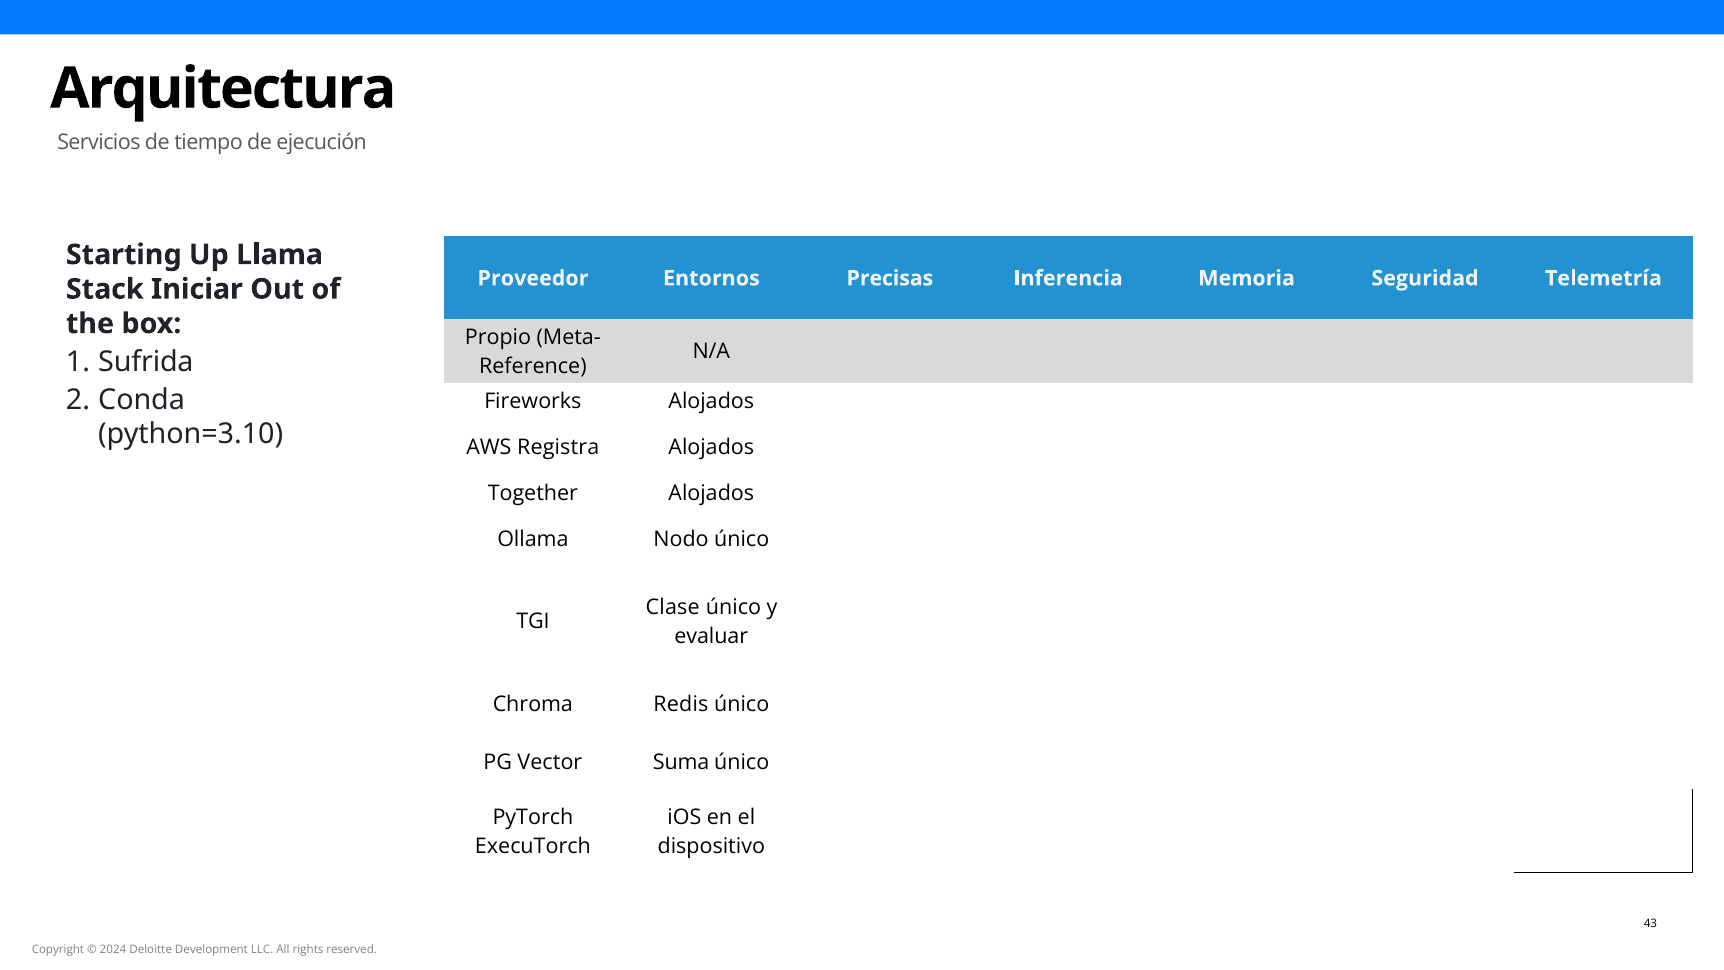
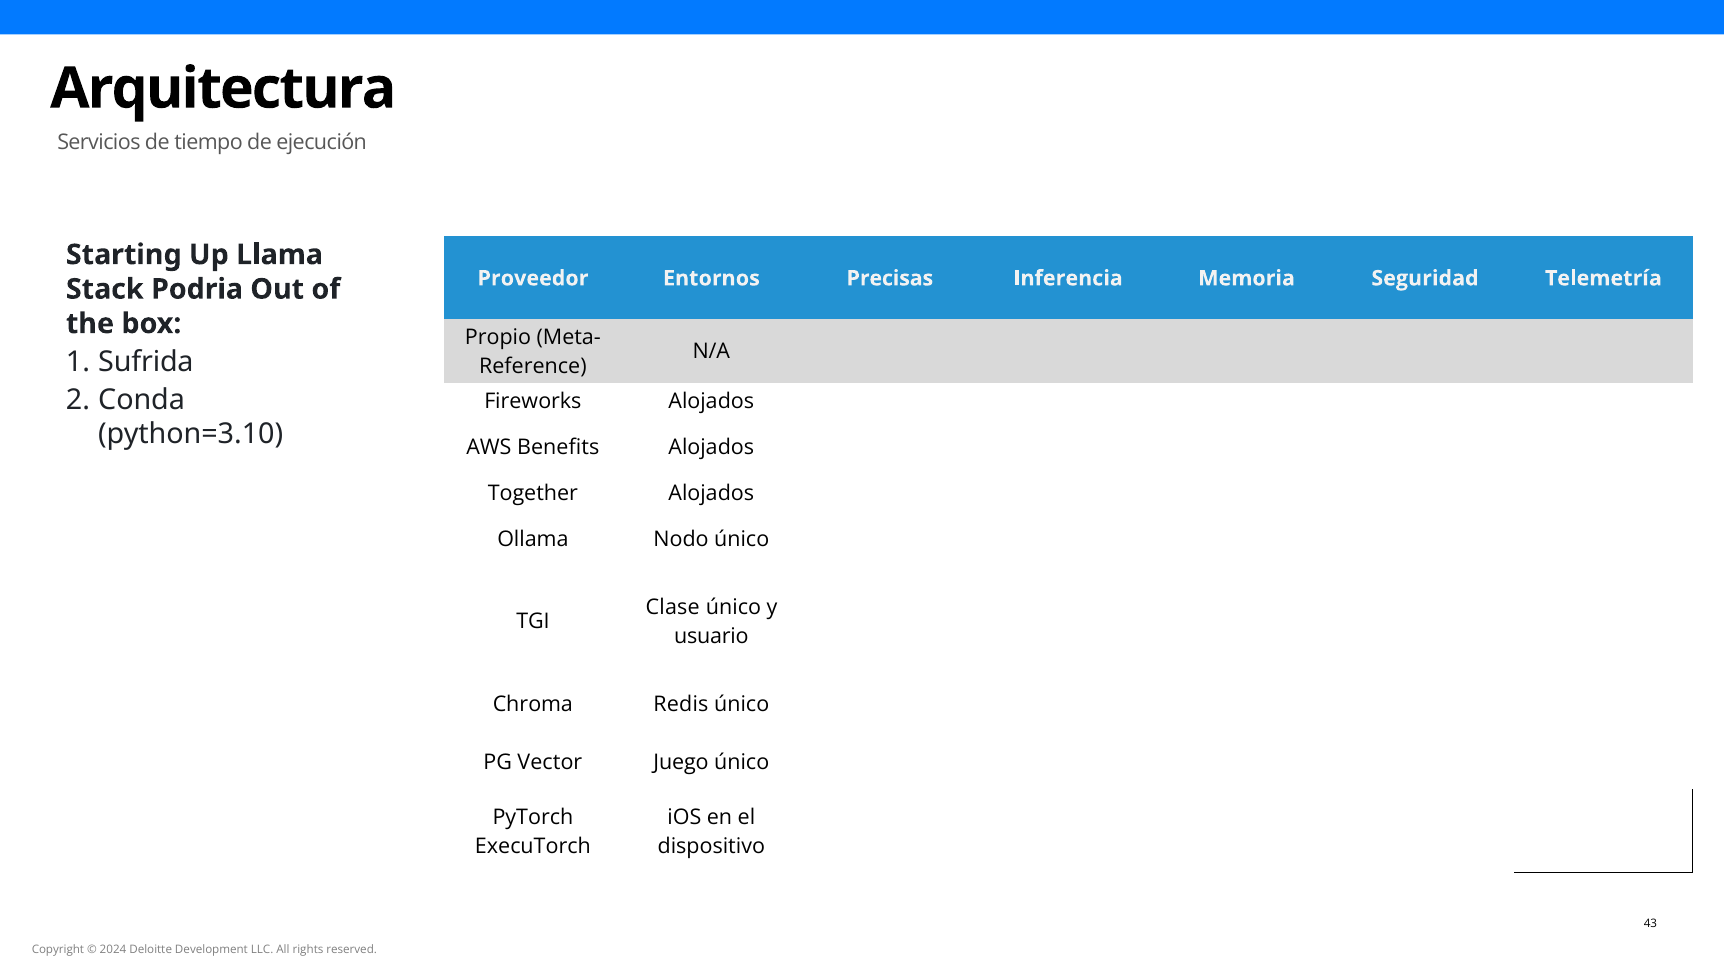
Iniciar: Iniciar -> Podria
Registra: Registra -> Benefits
evaluar: evaluar -> usuario
Suma: Suma -> Juego
